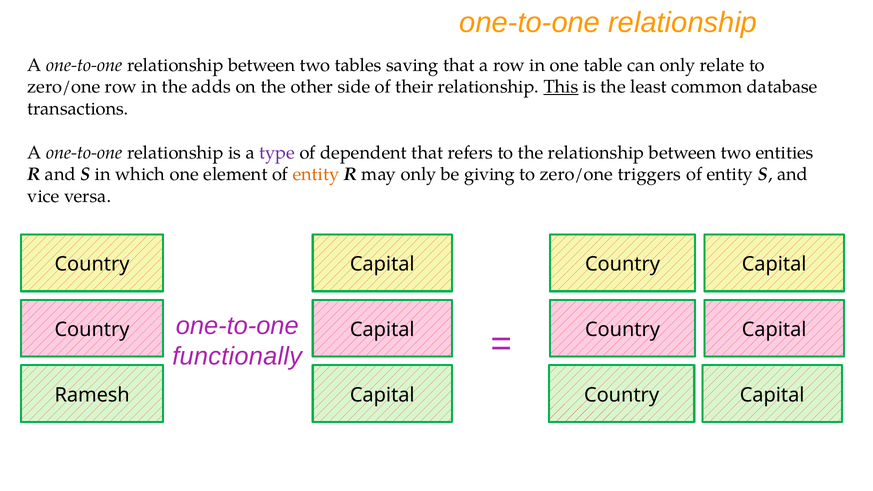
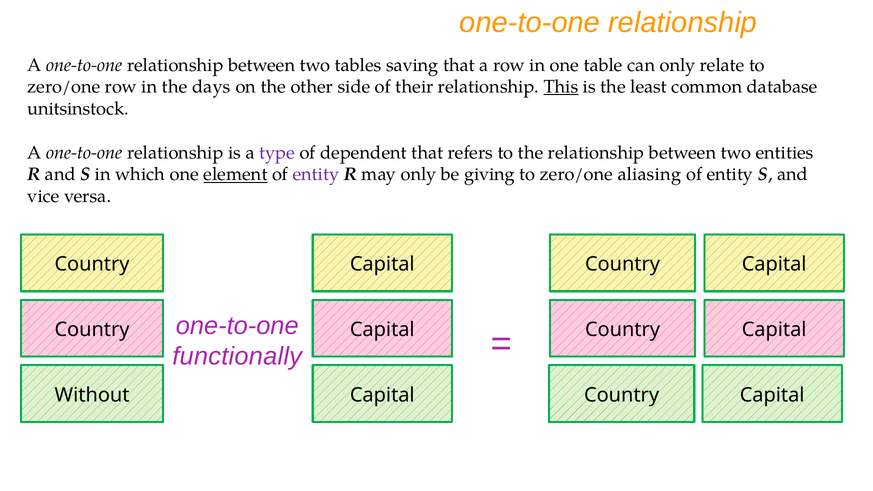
adds: adds -> days
transactions: transactions -> unitsinstock
element underline: none -> present
entity at (316, 175) colour: orange -> purple
triggers: triggers -> aliasing
Ramesh: Ramesh -> Without
